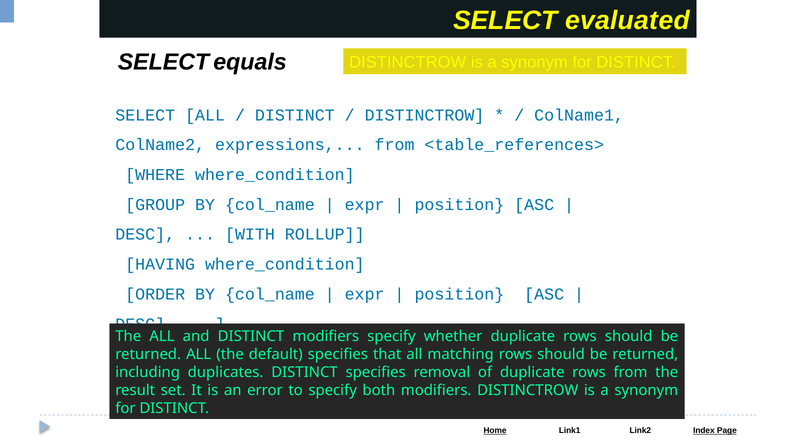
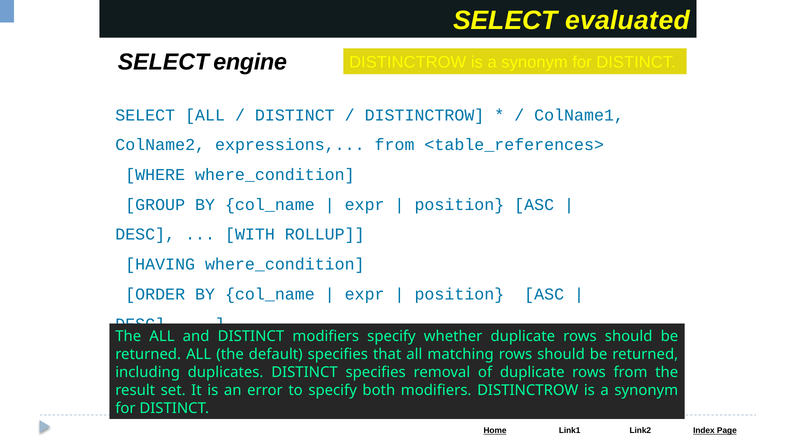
equals: equals -> engine
